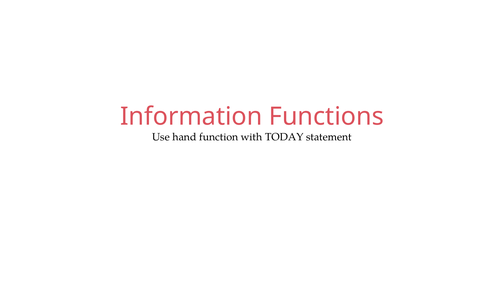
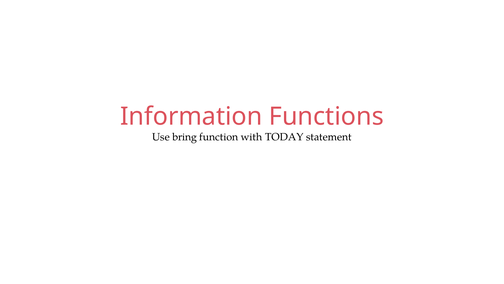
hand: hand -> bring
